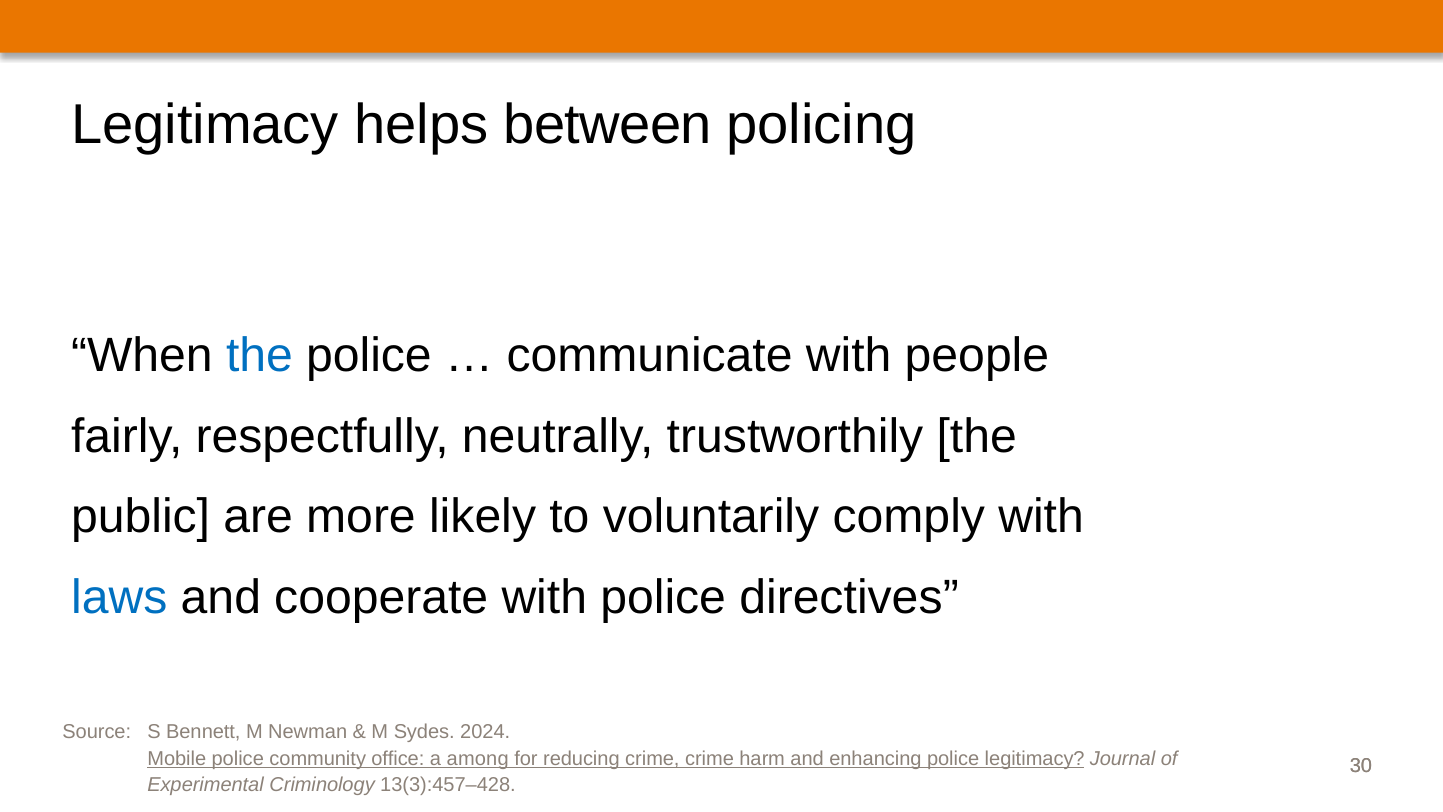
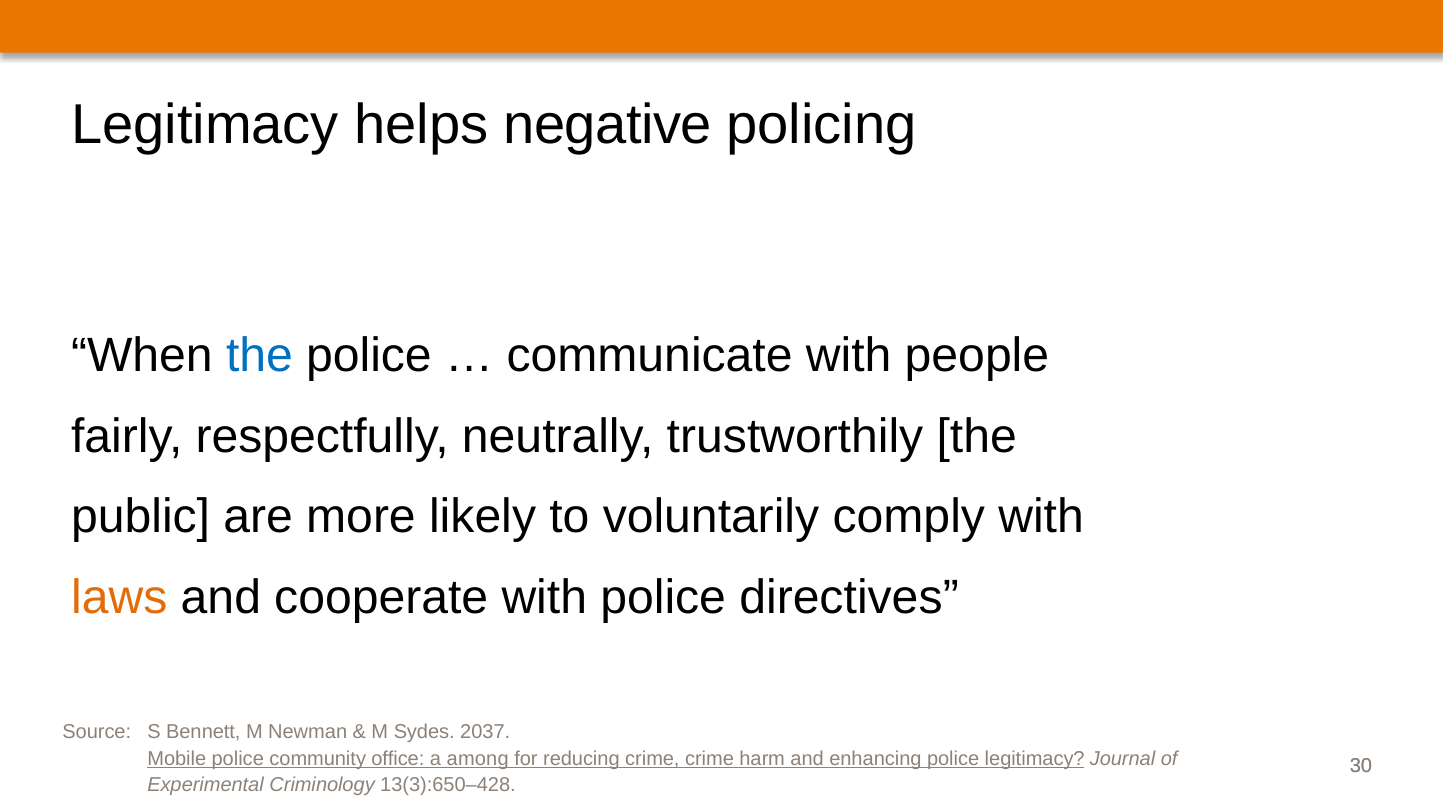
between: between -> negative
laws colour: blue -> orange
2024: 2024 -> 2037
13(3):457–428: 13(3):457–428 -> 13(3):650–428
